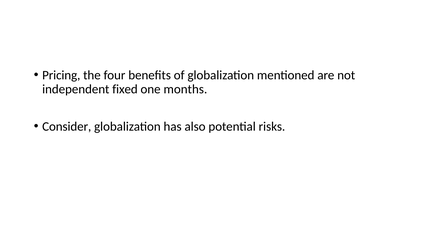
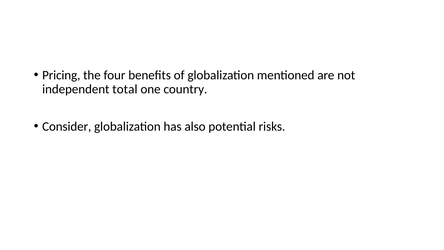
fixed: fixed -> total
months: months -> country
